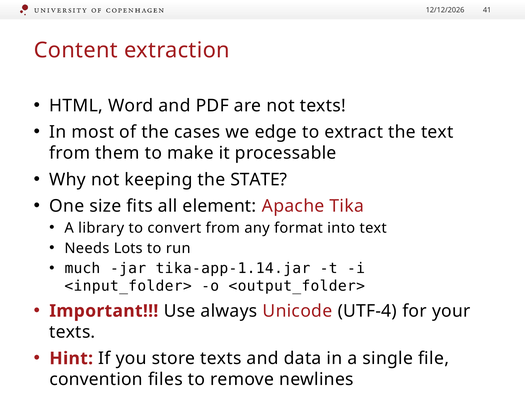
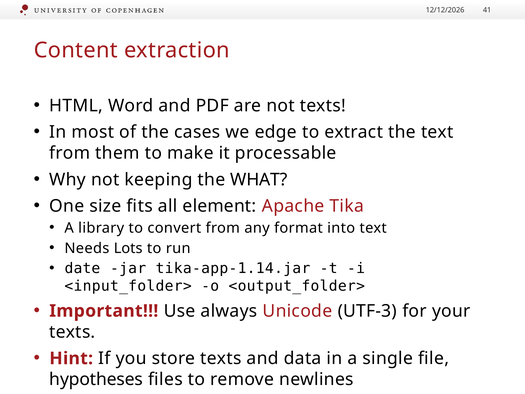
STATE: STATE -> WHAT
much: much -> date
UTF-4: UTF-4 -> UTF-3
convention: convention -> hypotheses
